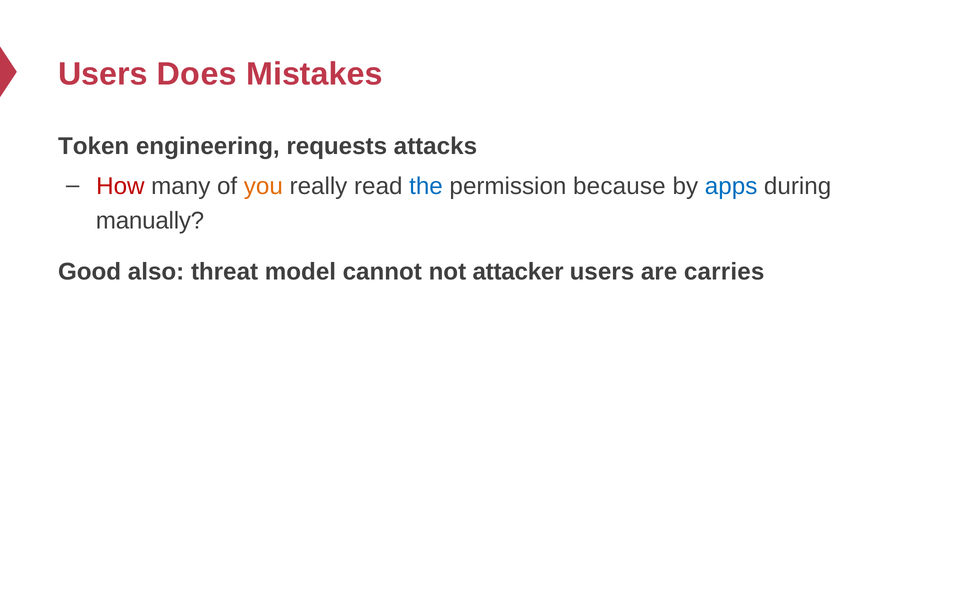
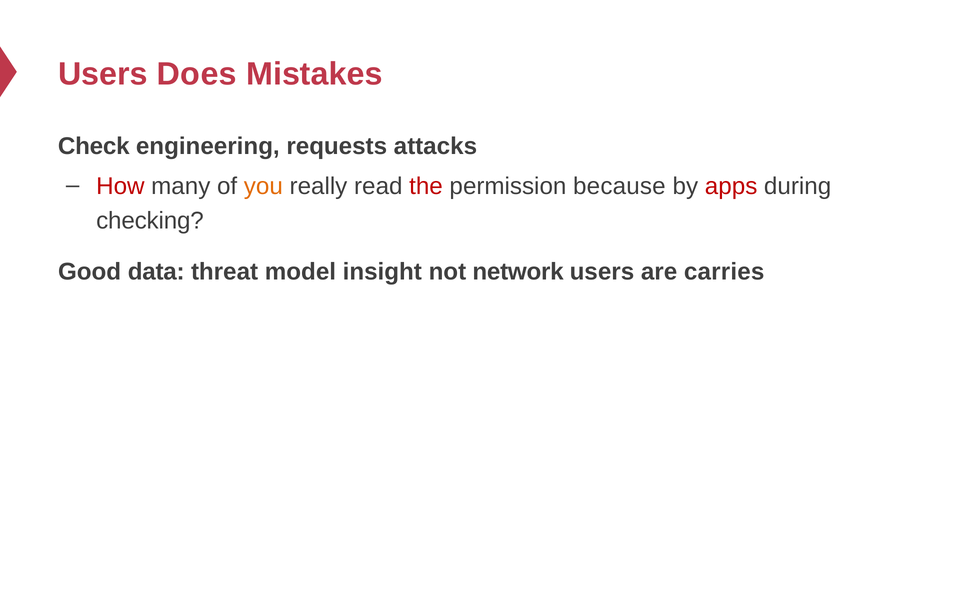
Token: Token -> Check
the colour: blue -> red
apps colour: blue -> red
manually: manually -> checking
also: also -> data
cannot: cannot -> insight
attacker: attacker -> network
